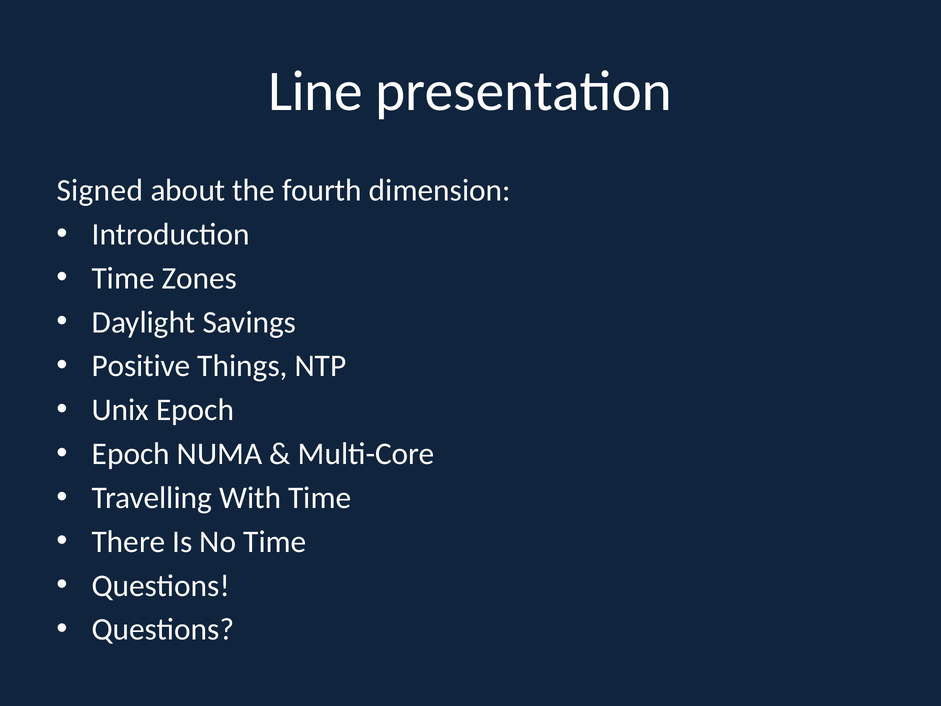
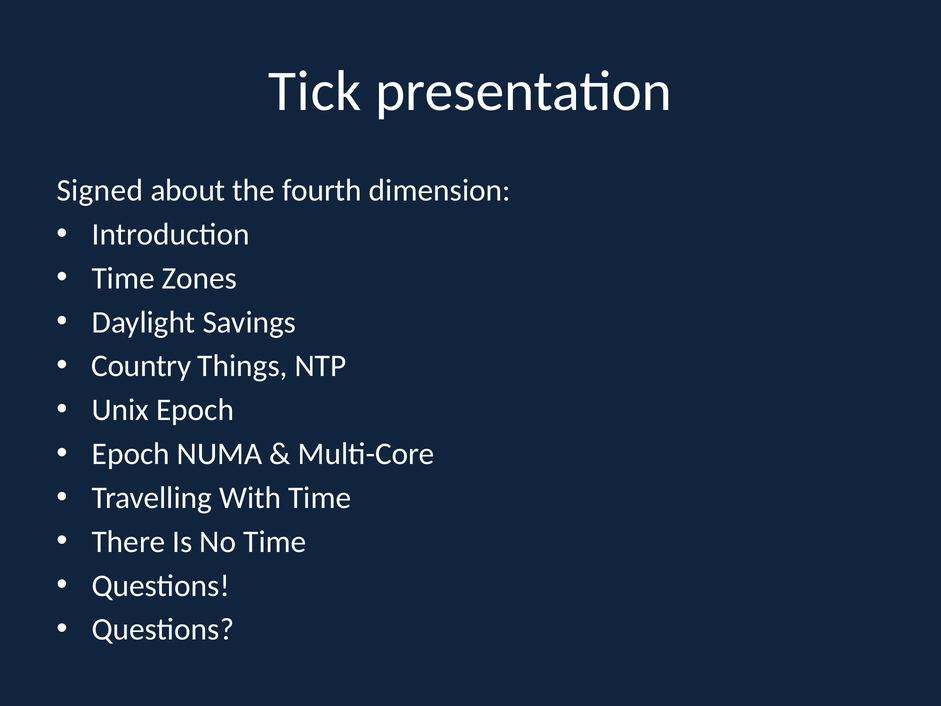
Line: Line -> Tick
Positive: Positive -> Country
